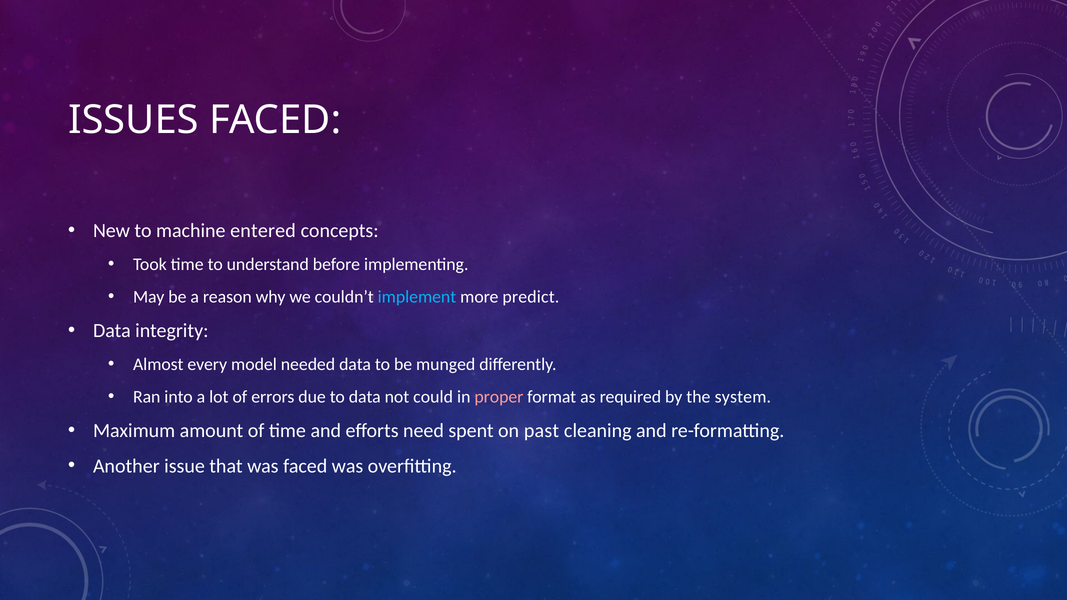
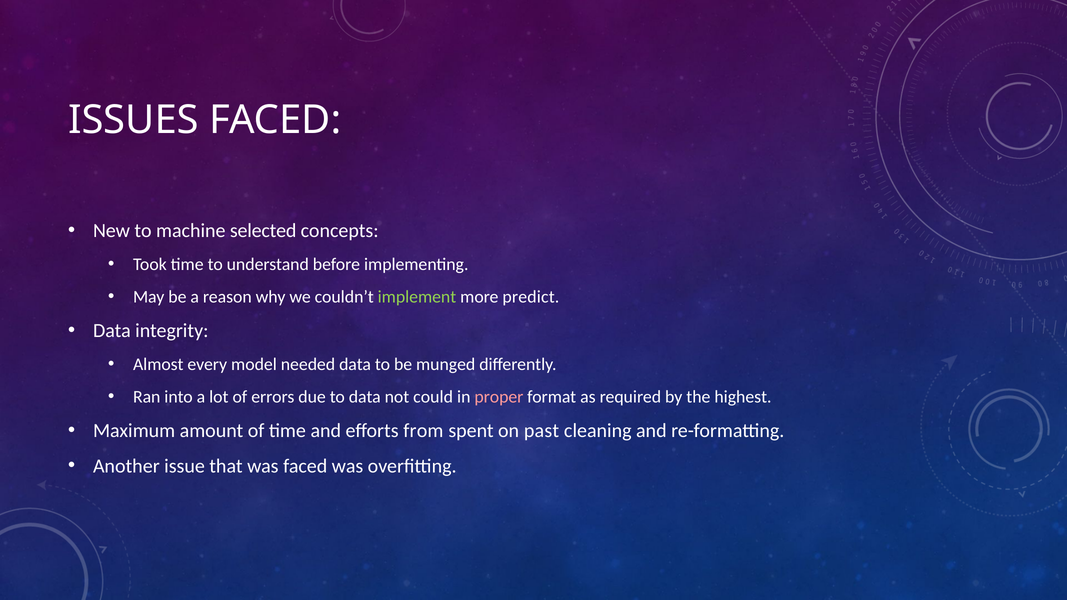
entered: entered -> selected
implement colour: light blue -> light green
system: system -> highest
need: need -> from
